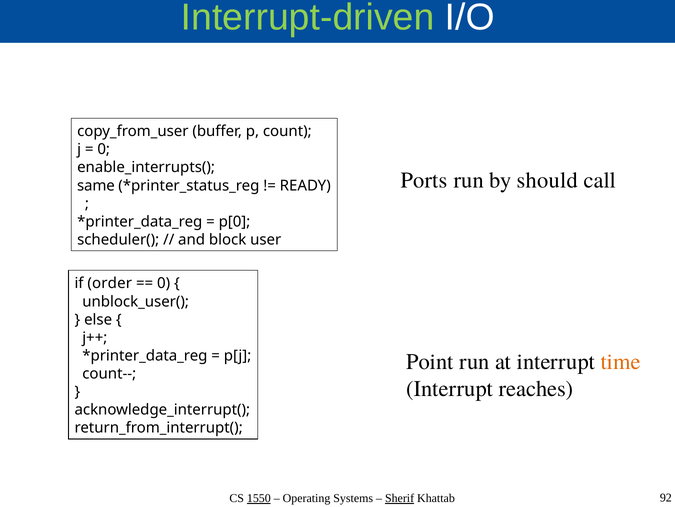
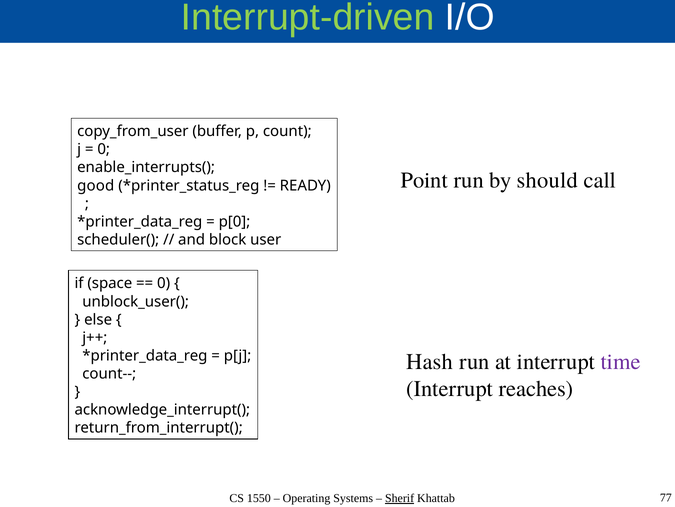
Ports: Ports -> Point
same: same -> good
order: order -> space
Point: Point -> Hash
time colour: orange -> purple
1550 underline: present -> none
92: 92 -> 77
